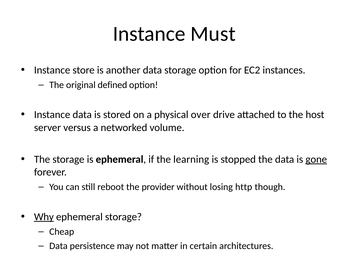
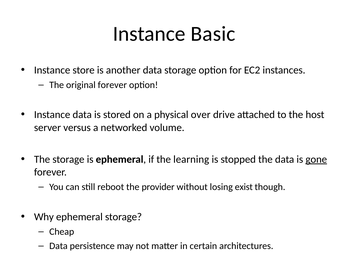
Must: Must -> Basic
original defined: defined -> forever
http: http -> exist
Why underline: present -> none
